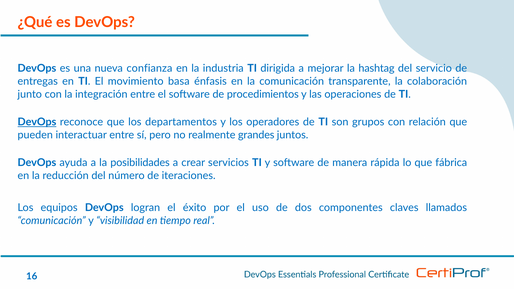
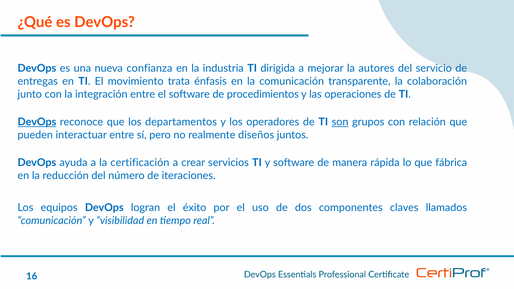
hashtag: hashtag -> autores
basa: basa -> trata
son underline: none -> present
grandes: grandes -> diseños
posibilidades: posibilidades -> certificación
